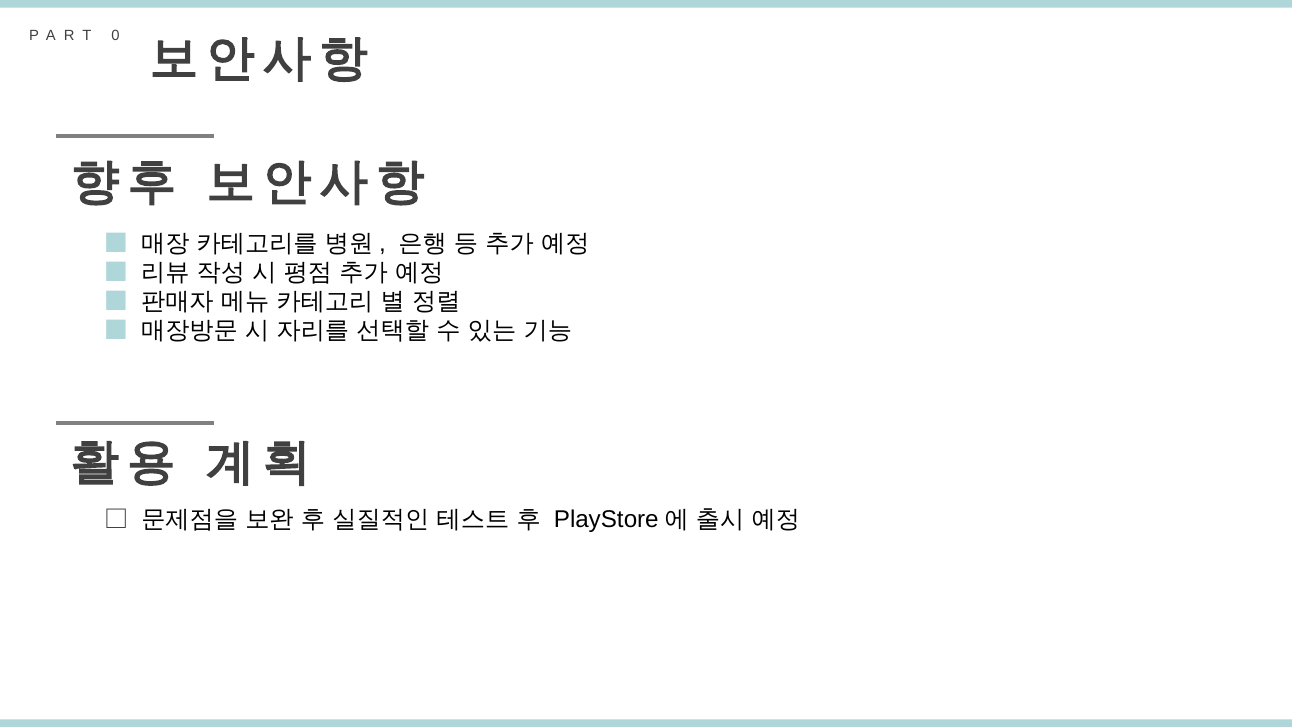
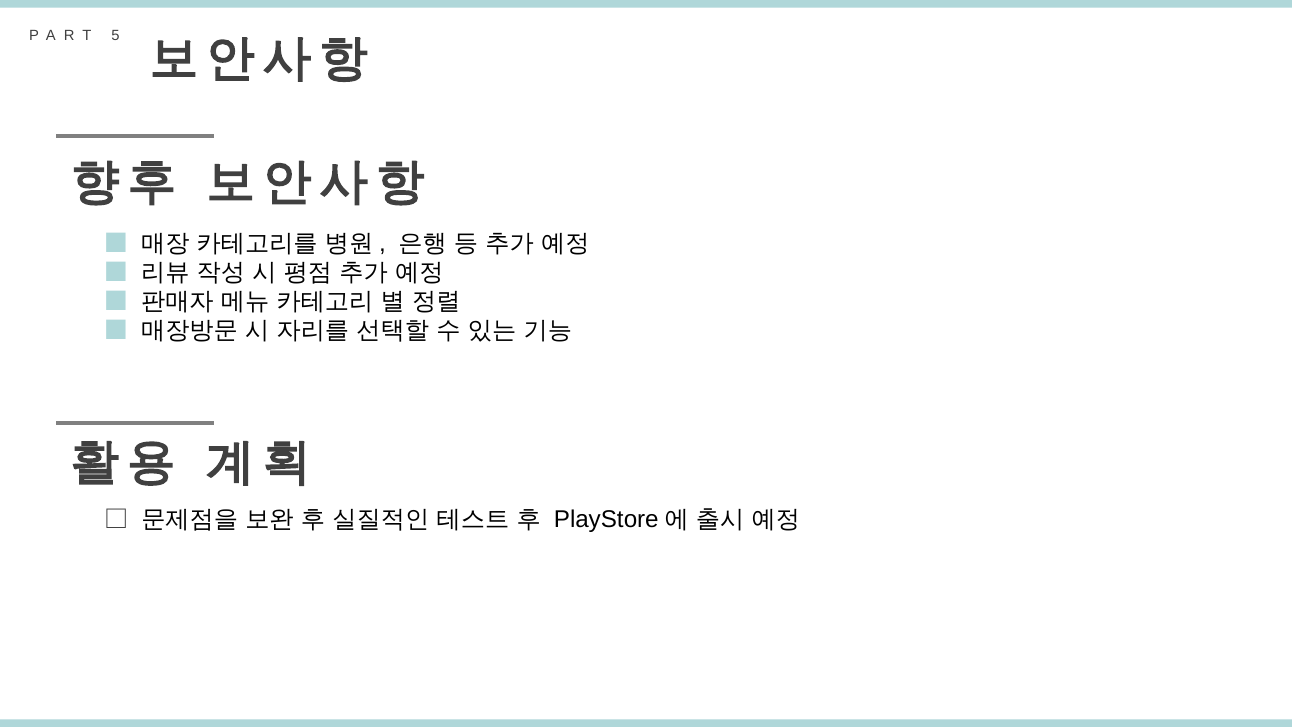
0: 0 -> 5
